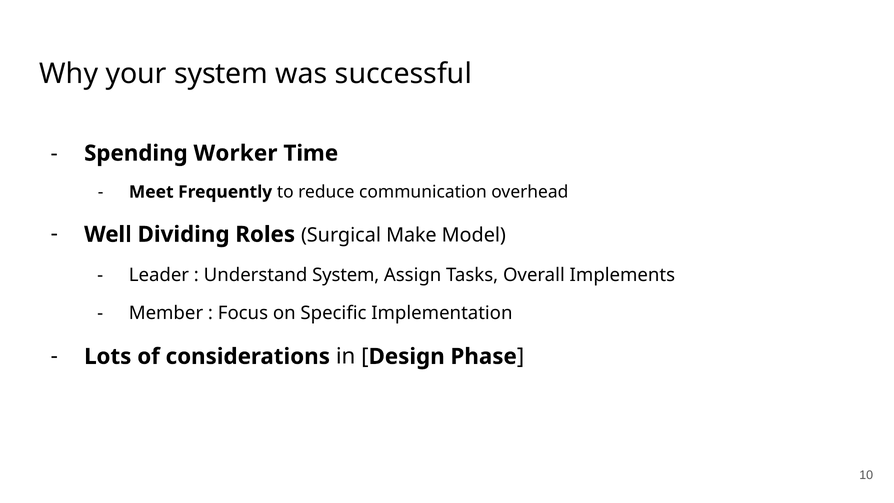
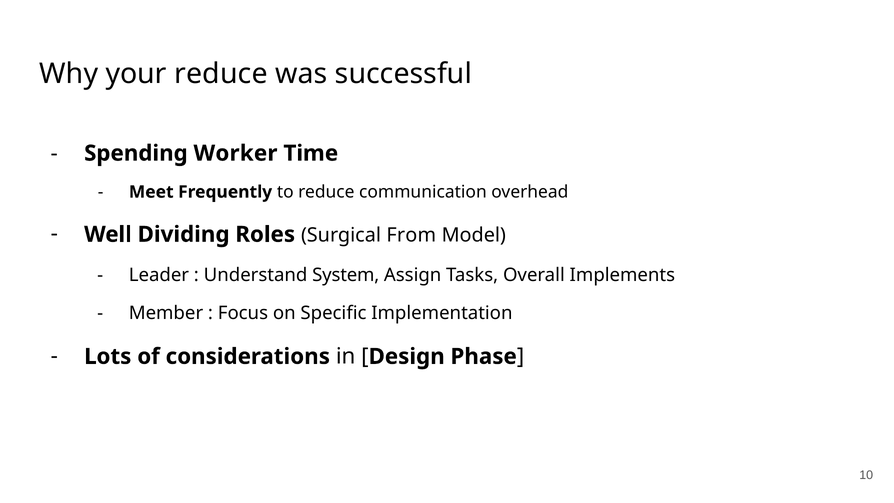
your system: system -> reduce
Make: Make -> From
